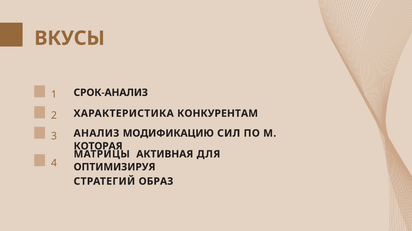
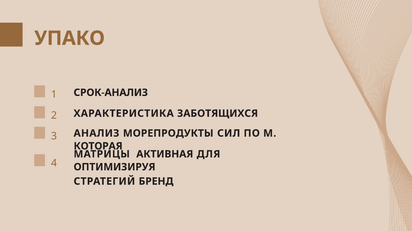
ВКУСЫ: ВКУСЫ -> УПАКО
КОНКУРЕНТАМ: КОНКУРЕНТАМ -> ЗАБОТЯЩИХСЯ
МОДИФИКАЦИЮ: МОДИФИКАЦИЮ -> МОРЕПРОДУКТЫ
ОБРАЗ: ОБРАЗ -> БРЕНД
